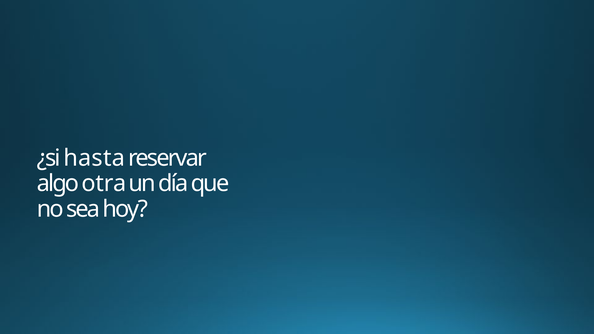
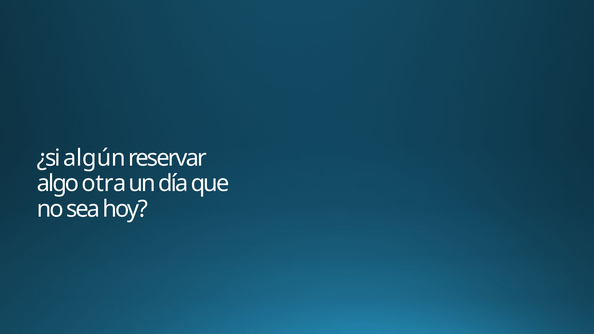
hasta: hasta -> algún
